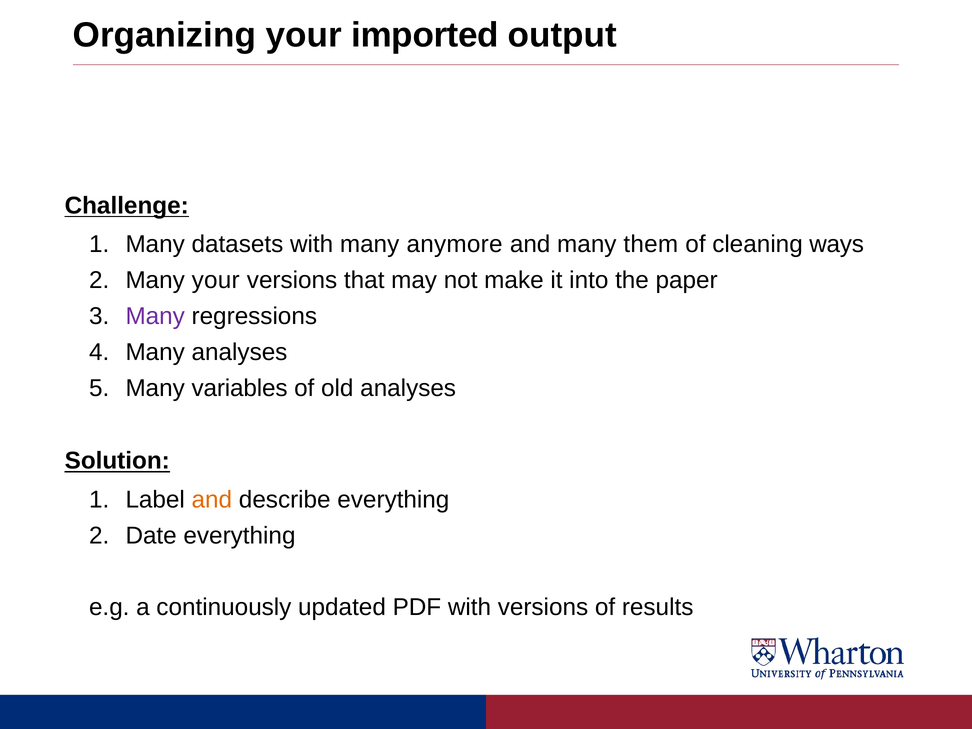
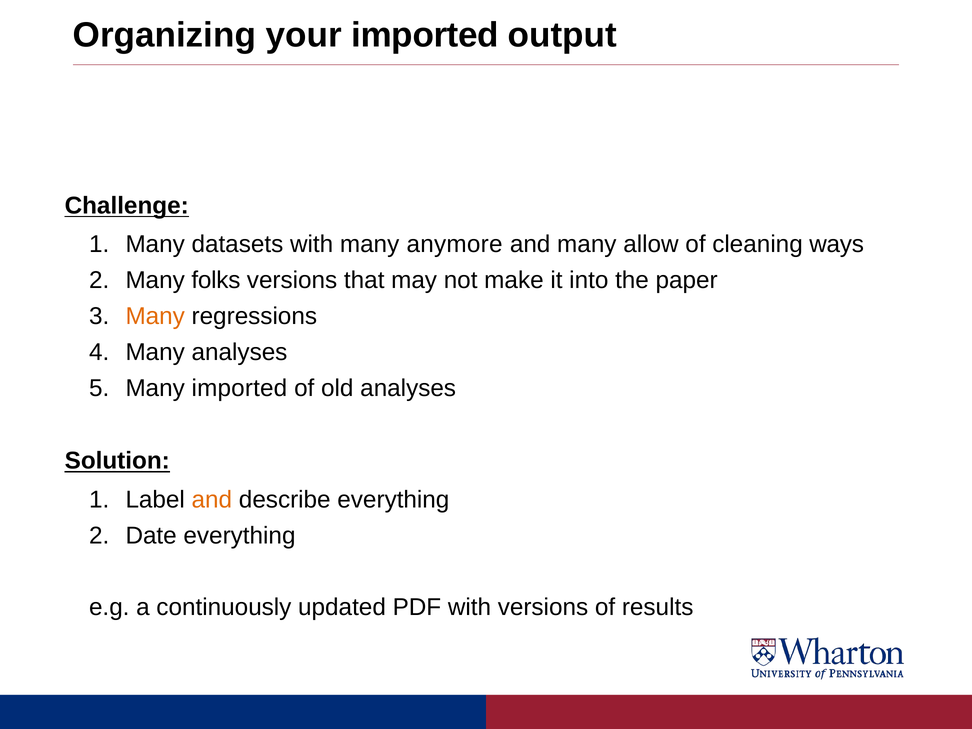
them: them -> allow
Many your: your -> folks
Many at (155, 316) colour: purple -> orange
Many variables: variables -> imported
